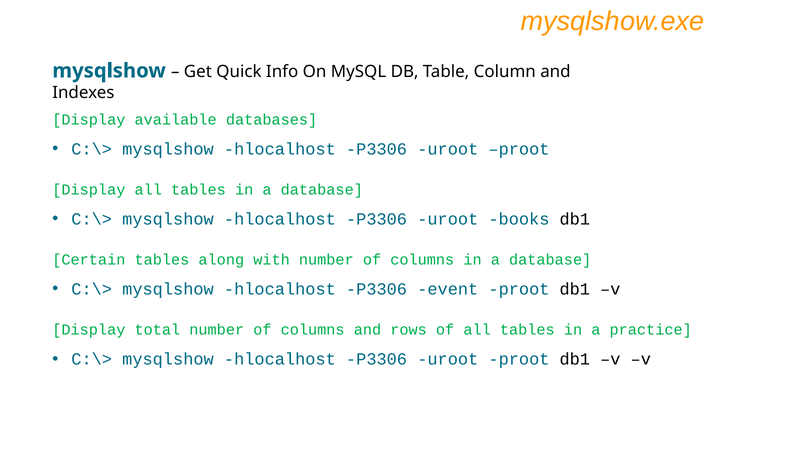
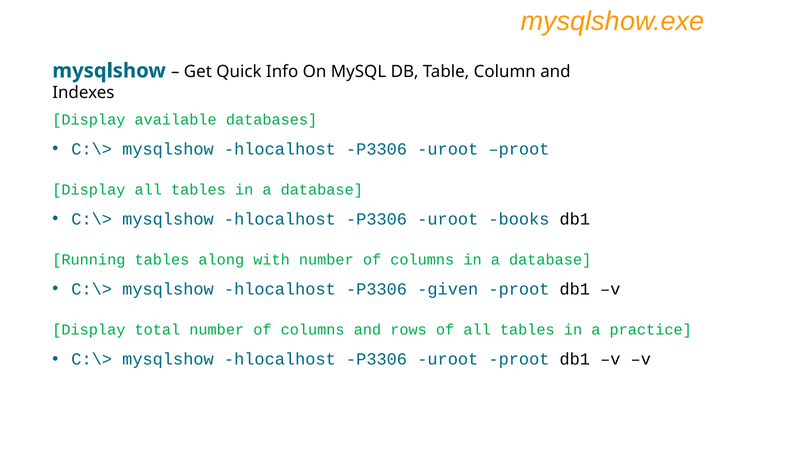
Certain: Certain -> Running
event: event -> given
